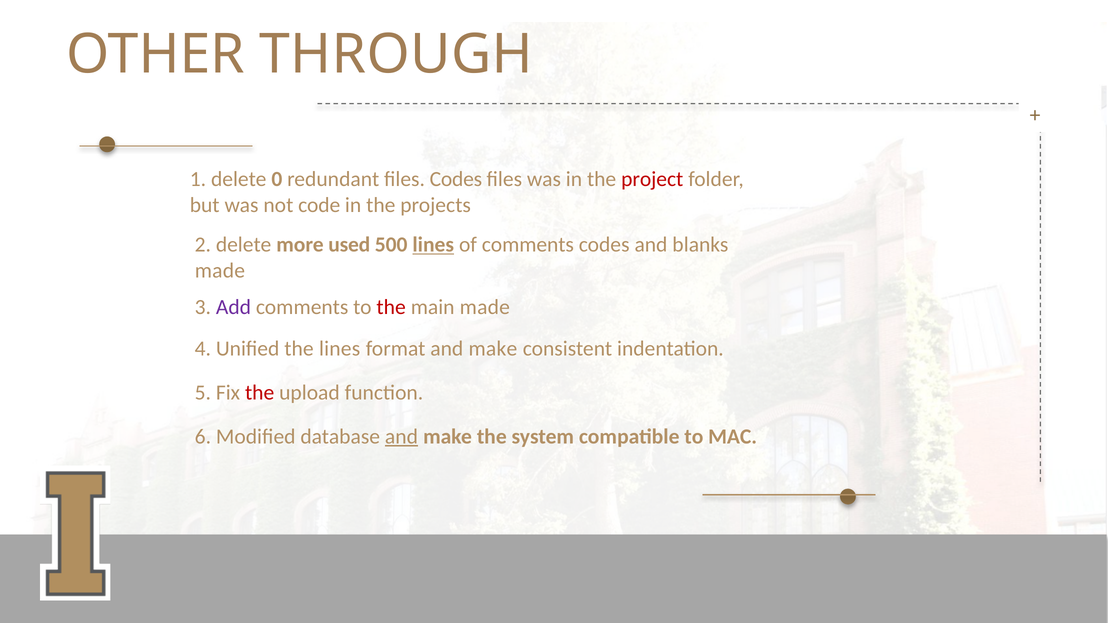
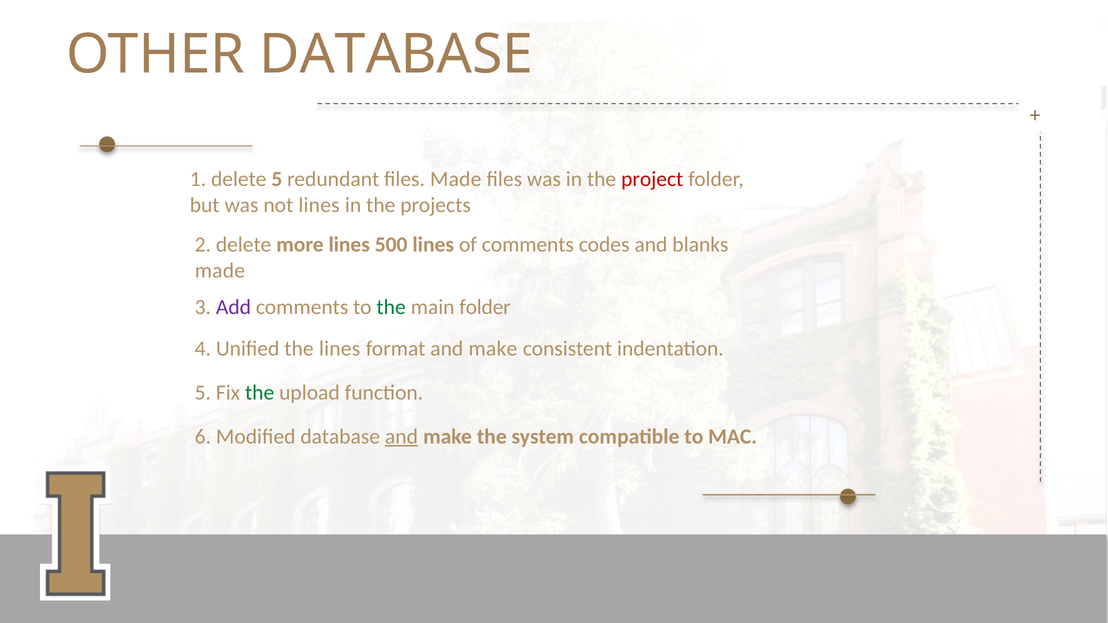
OTHER THROUGH: THROUGH -> DATABASE
delete 0: 0 -> 5
files Codes: Codes -> Made
not code: code -> lines
more used: used -> lines
lines at (433, 245) underline: present -> none
the at (391, 307) colour: red -> green
main made: made -> folder
the at (260, 393) colour: red -> green
